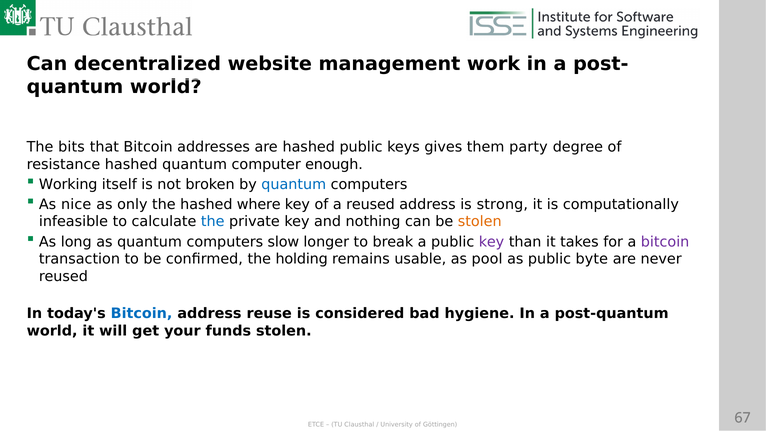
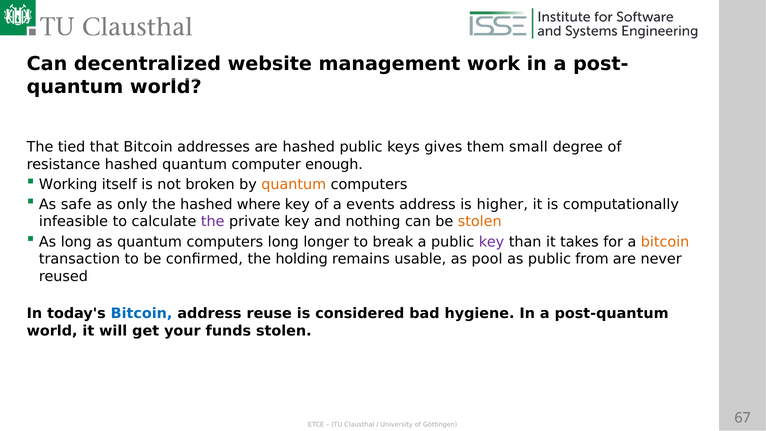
bits: bits -> tied
party: party -> small
quantum at (294, 184) colour: blue -> orange
nice: nice -> safe
a reused: reused -> events
strong: strong -> higher
the at (213, 222) colour: blue -> purple
computers slow: slow -> long
bitcoin at (665, 242) colour: purple -> orange
byte: byte -> from
